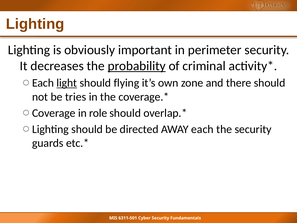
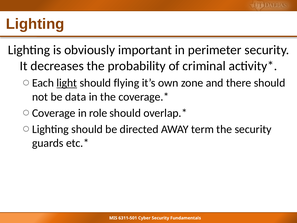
probability underline: present -> none
tries: tries -> data
AWAY each: each -> term
